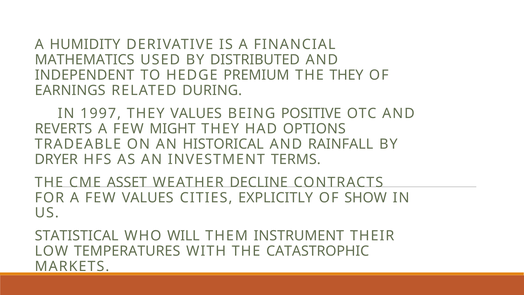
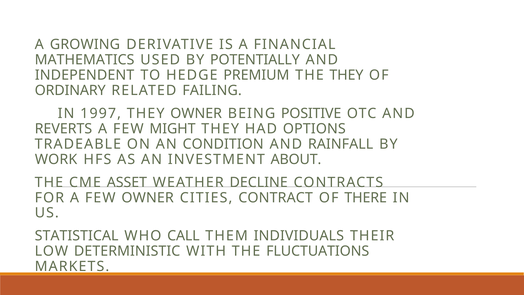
HUMIDITY: HUMIDITY -> GROWING
DISTRIBUTED: DISTRIBUTED -> POTENTIALLY
EARNINGS: EARNINGS -> ORDINARY
DURING: DURING -> FAILING
THEY VALUES: VALUES -> OWNER
HISTORICAL: HISTORICAL -> CONDITION
DRYER: DRYER -> WORK
TERMS: TERMS -> ABOUT
FEW VALUES: VALUES -> OWNER
EXPLICITLY: EXPLICITLY -> CONTRACT
SHOW: SHOW -> THERE
WILL: WILL -> CALL
INSTRUMENT: INSTRUMENT -> INDIVIDUALS
TEMPERATURES: TEMPERATURES -> DETERMINISTIC
CATASTROPHIC: CATASTROPHIC -> FLUCTUATIONS
